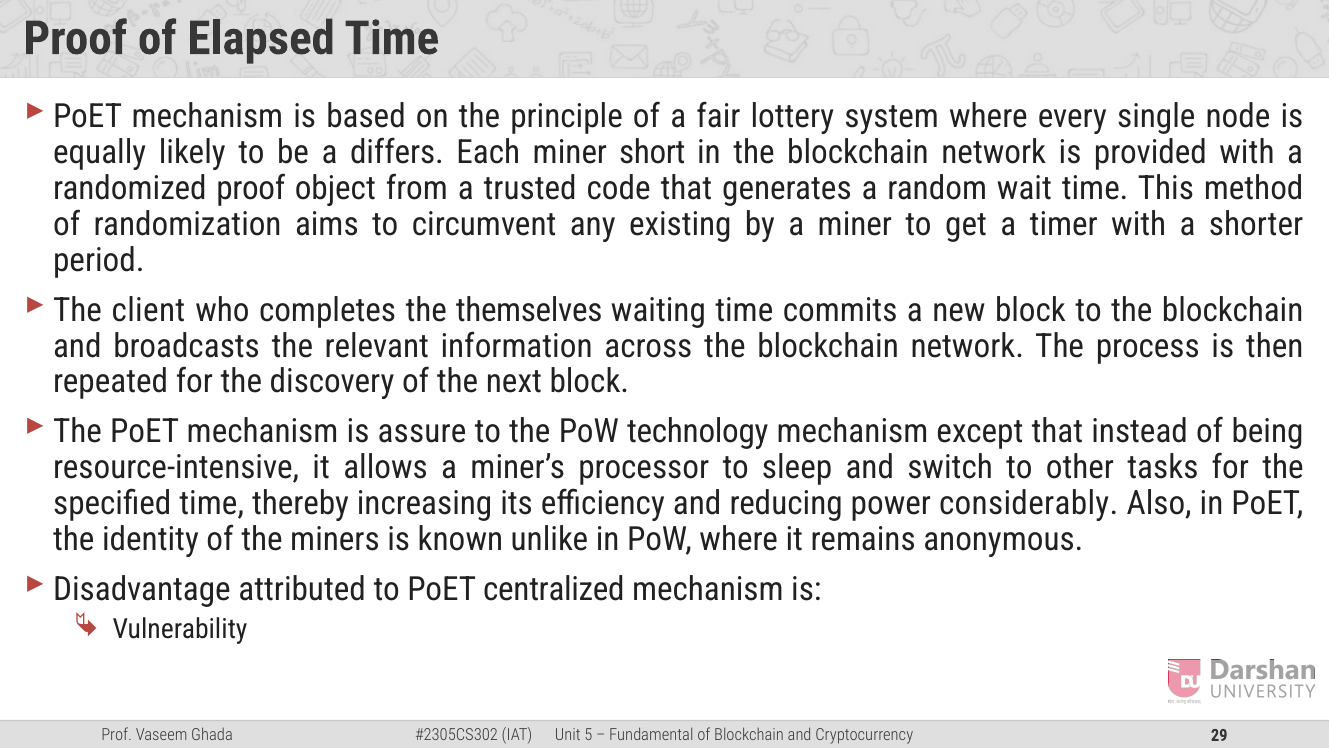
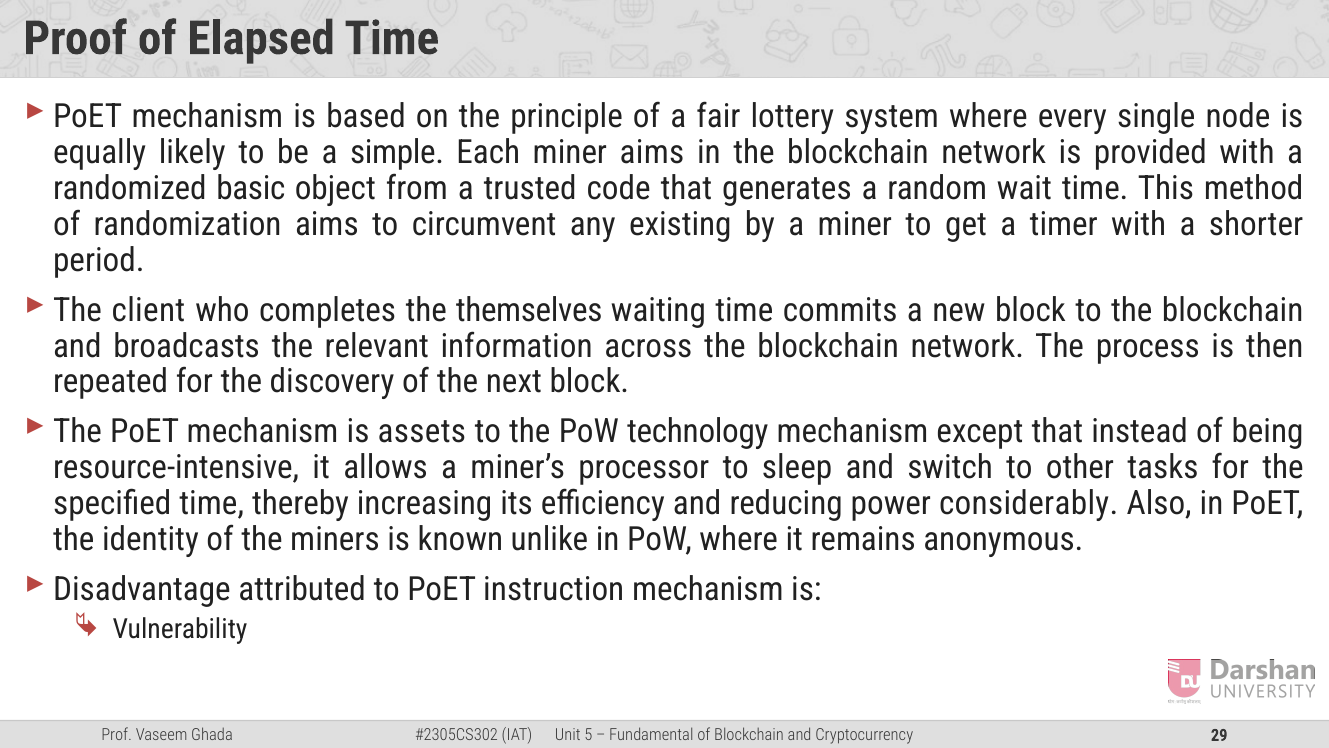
differs: differs -> simple
miner short: short -> aims
randomized proof: proof -> basic
assure: assure -> assets
centralized: centralized -> instruction
